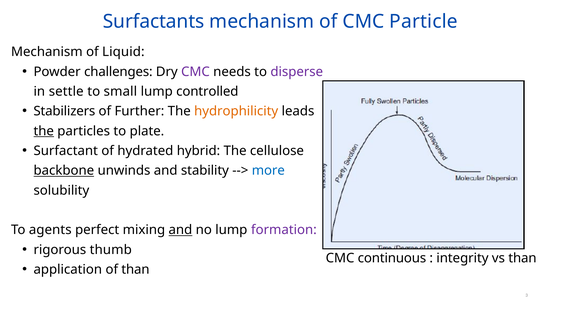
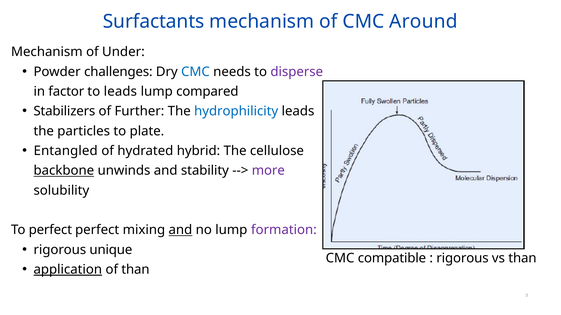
Particle: Particle -> Around
Liquid: Liquid -> Under
CMC at (195, 72) colour: purple -> blue
settle: settle -> factor
to small: small -> leads
controlled: controlled -> compared
hydrophilicity colour: orange -> blue
the at (44, 131) underline: present -> none
Surfactant: Surfactant -> Entangled
more colour: blue -> purple
To agents: agents -> perfect
thumb: thumb -> unique
continuous: continuous -> compatible
integrity at (462, 259): integrity -> rigorous
application underline: none -> present
